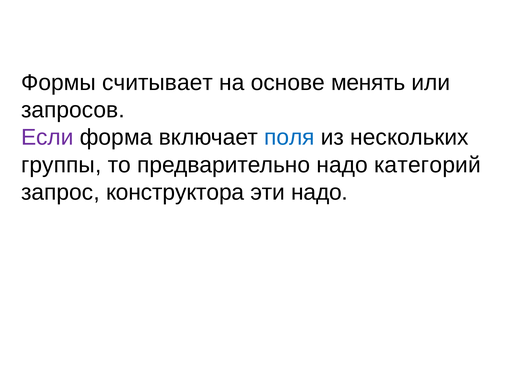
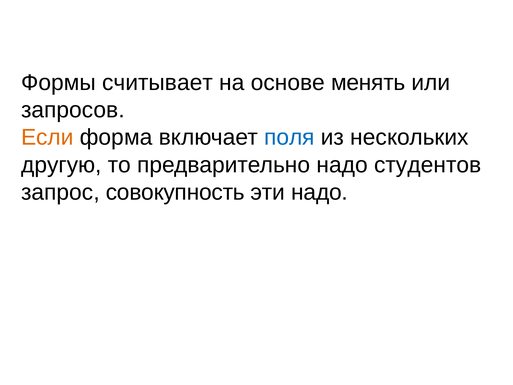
Если colour: purple -> orange
группы: группы -> другую
категорий: категорий -> студентов
конструктора: конструктора -> совокупность
